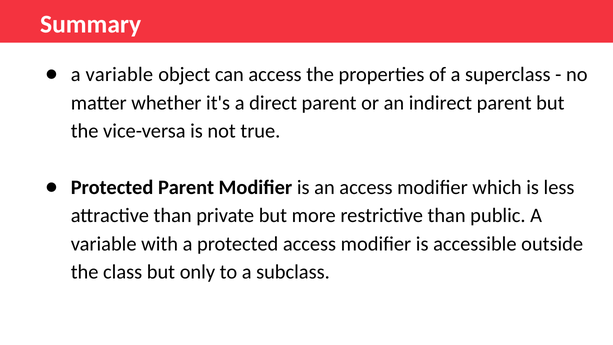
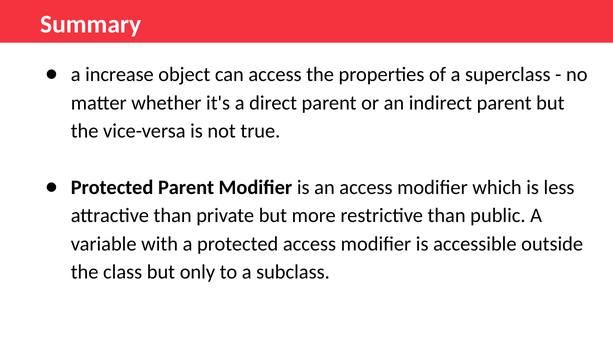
variable at (119, 75): variable -> increase
